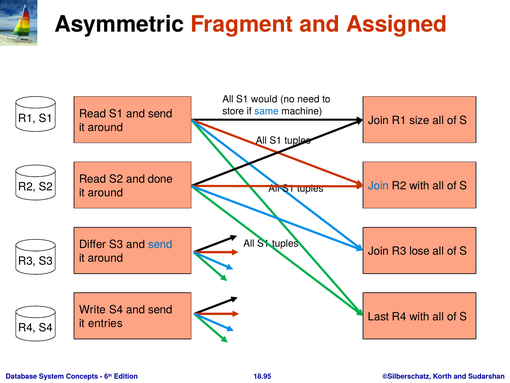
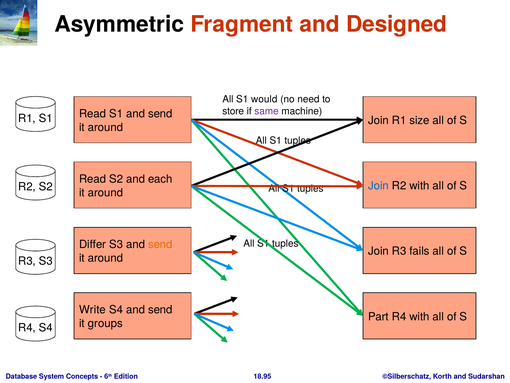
Assigned: Assigned -> Designed
same colour: blue -> purple
done: done -> each
send at (160, 244) colour: blue -> orange
lose: lose -> fails
Last: Last -> Part
entries: entries -> groups
